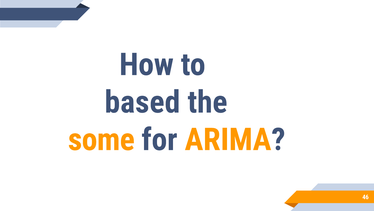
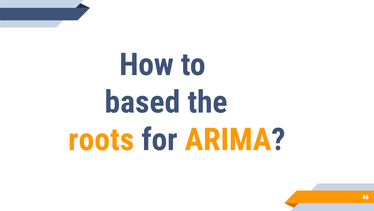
some: some -> roots
